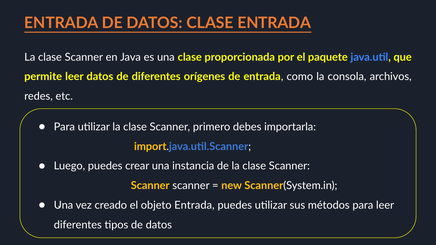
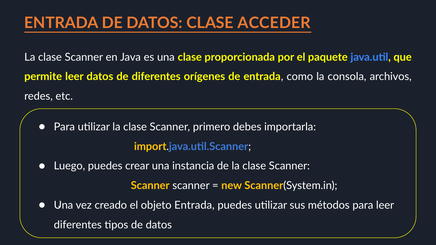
CLASE ENTRADA: ENTRADA -> ACCEDER
